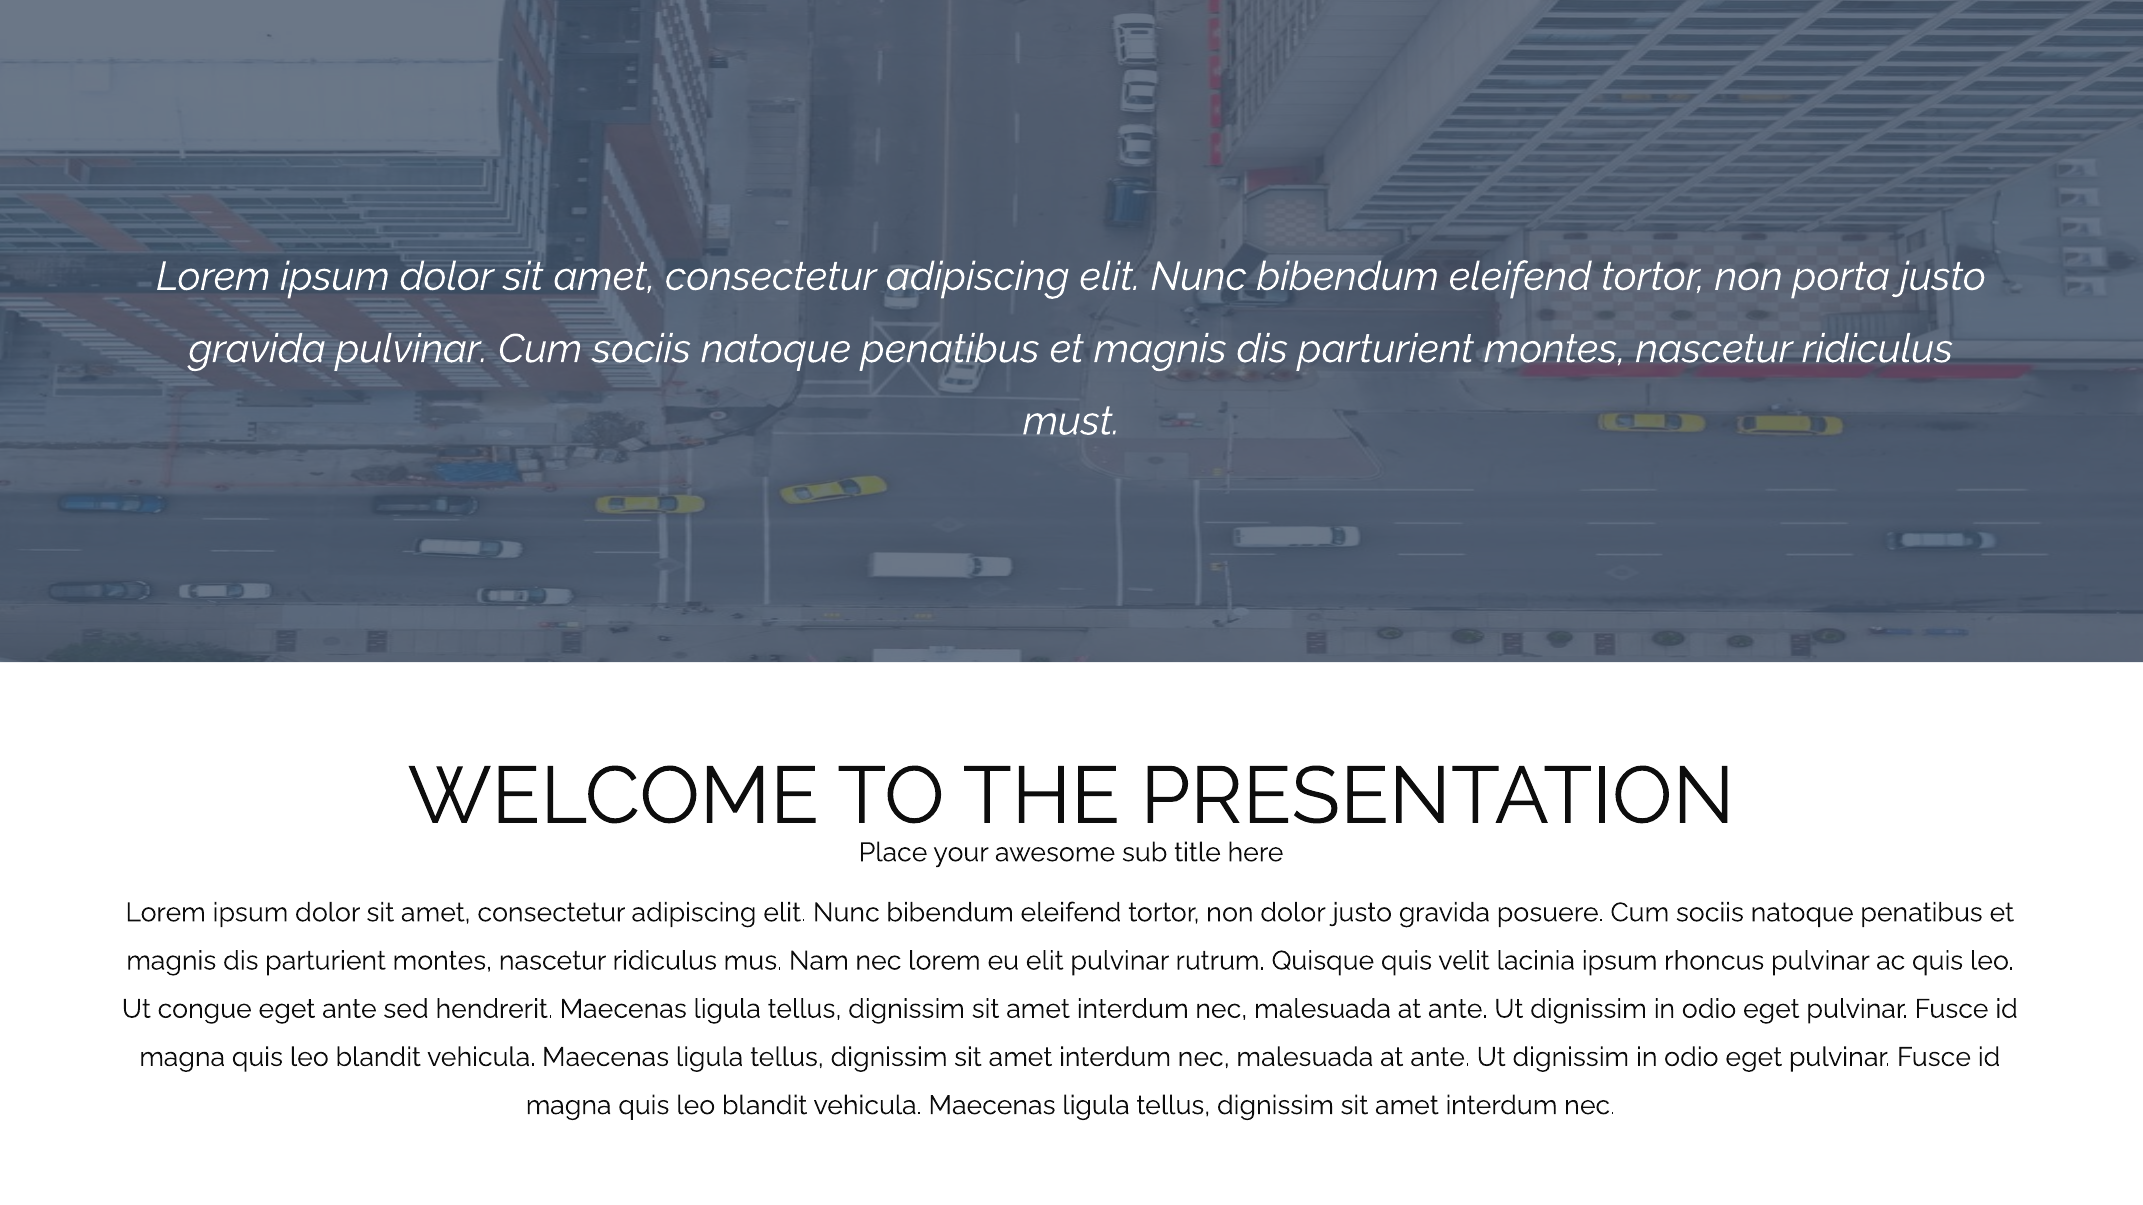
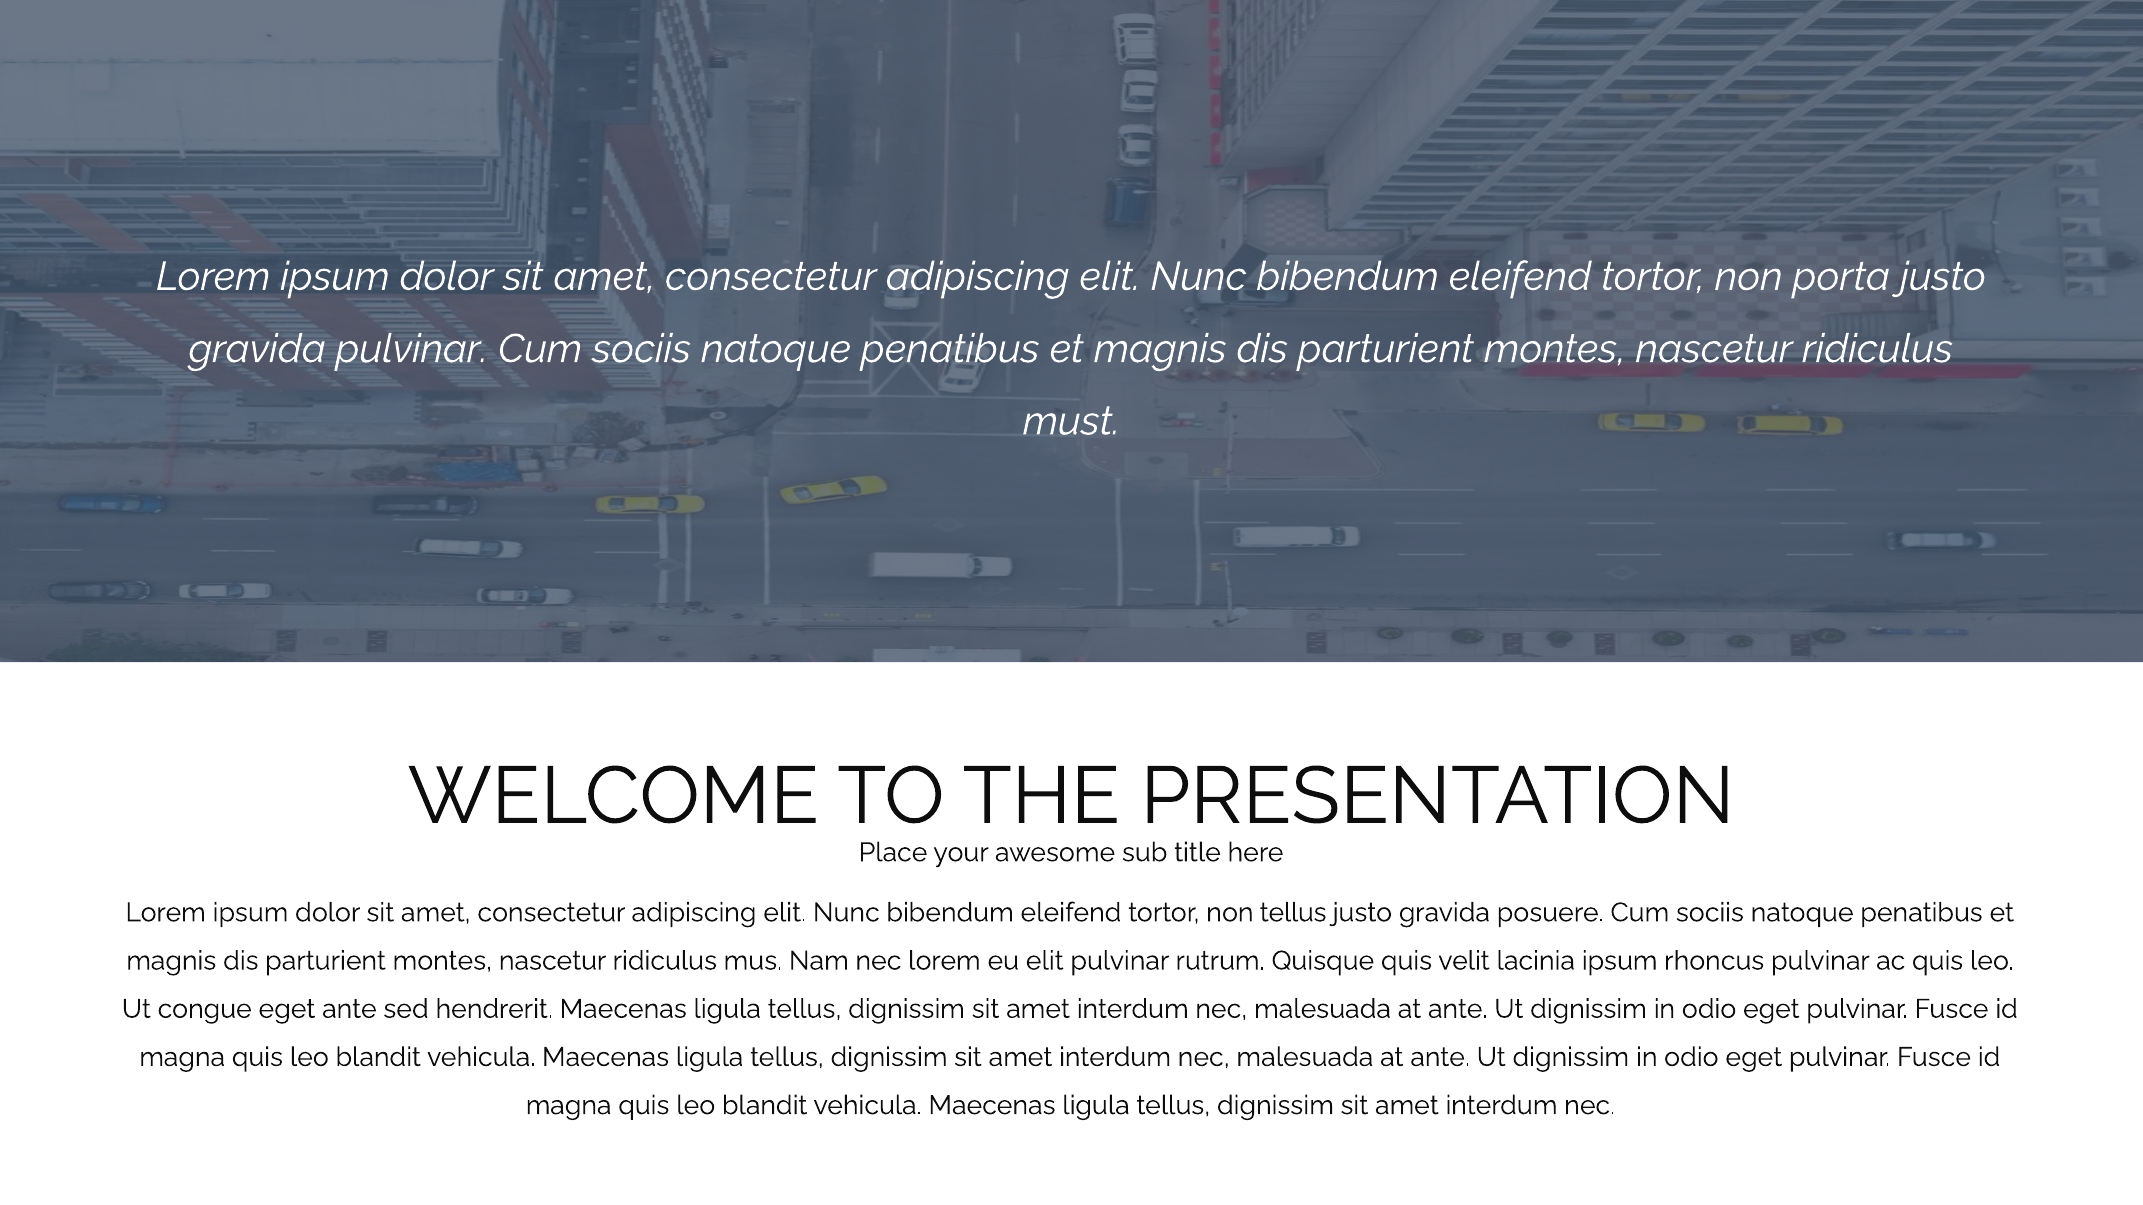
non dolor: dolor -> tellus
